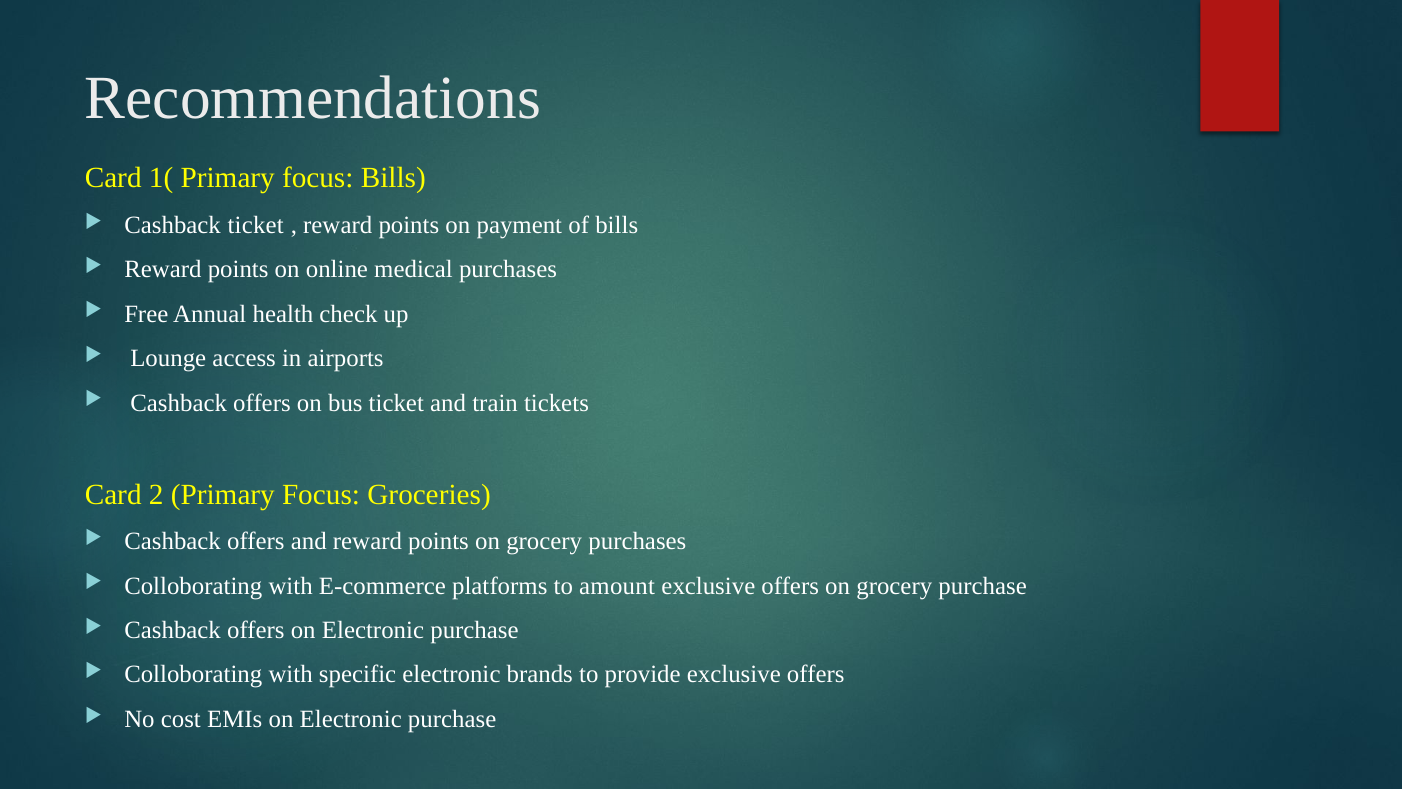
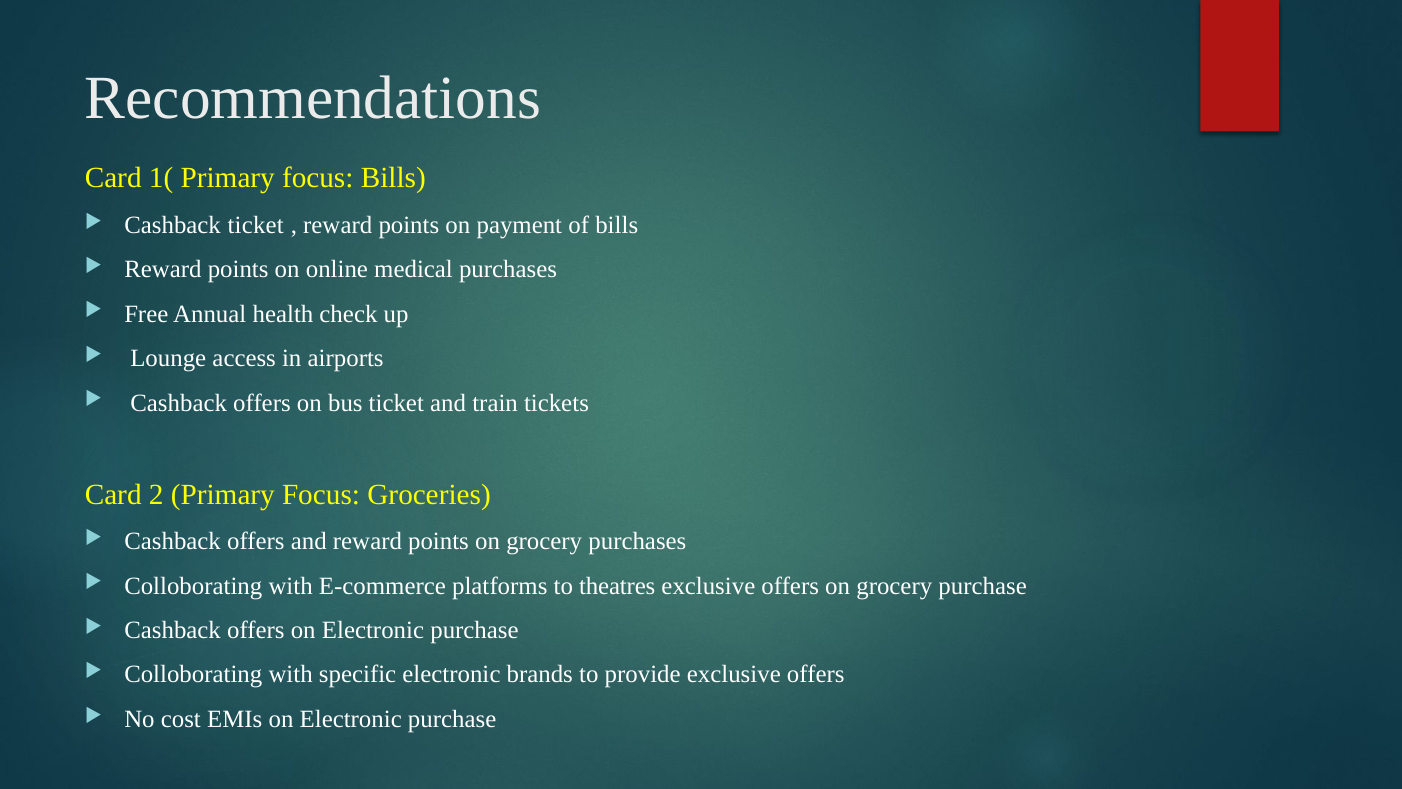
amount: amount -> theatres
